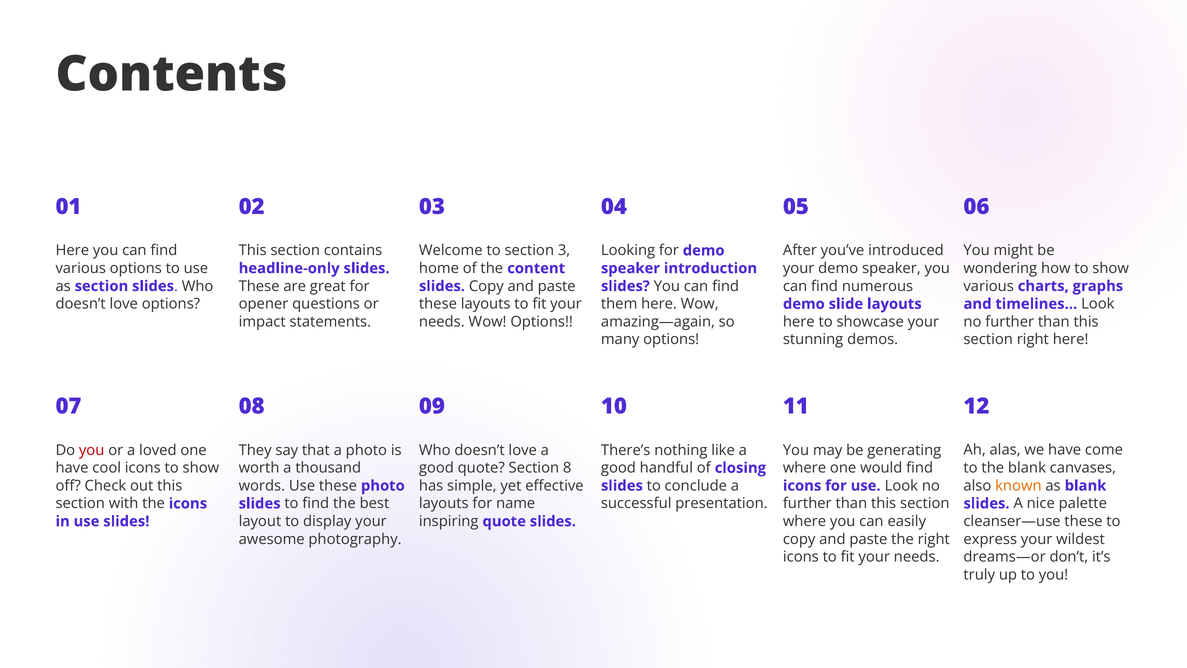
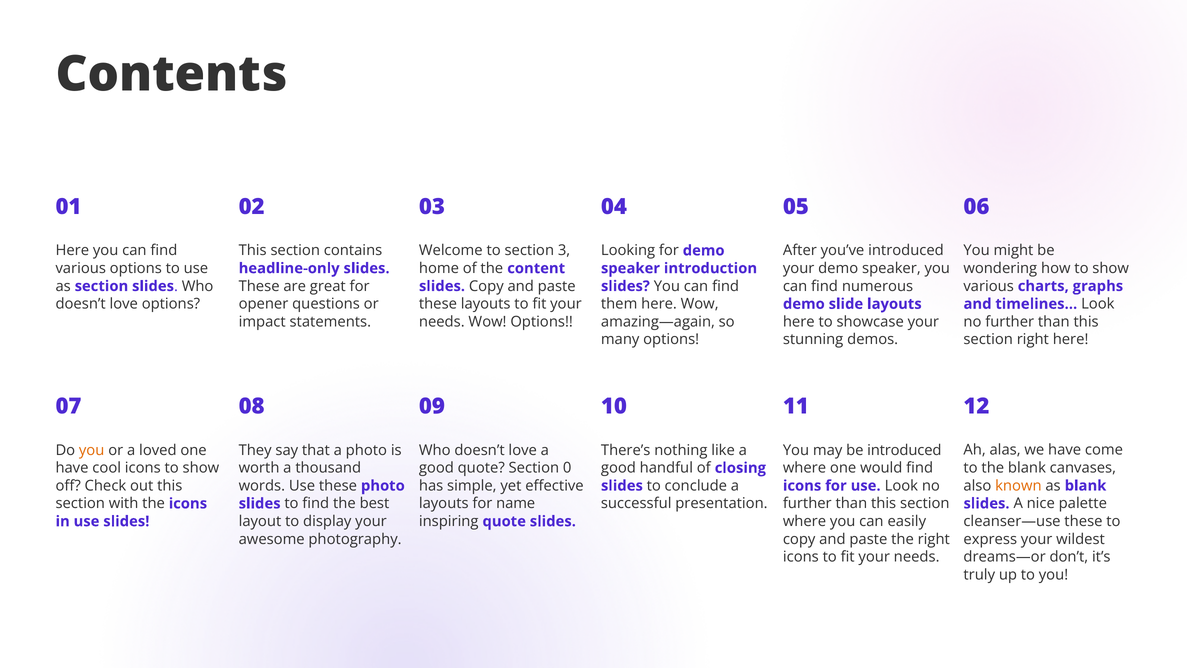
you at (92, 450) colour: red -> orange
be generating: generating -> introduced
8: 8 -> 0
